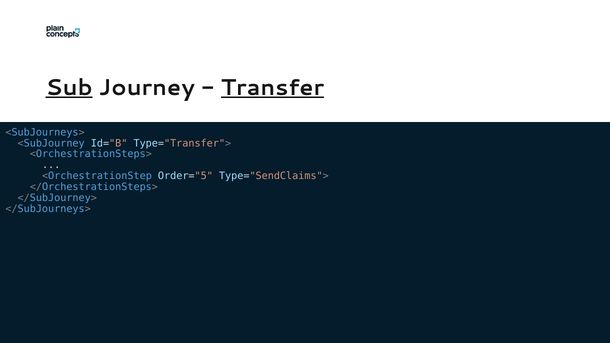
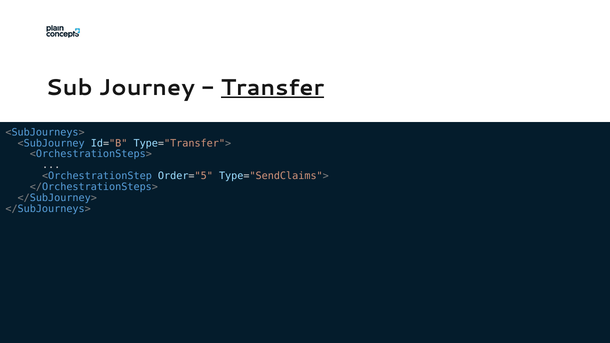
Sub underline: present -> none
